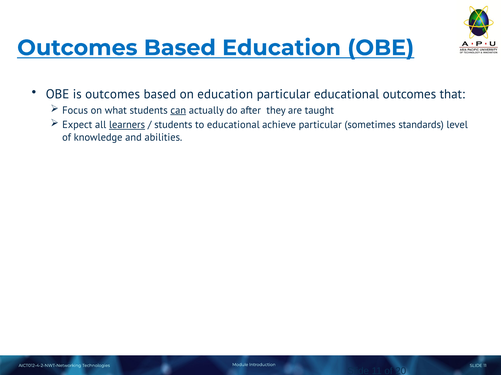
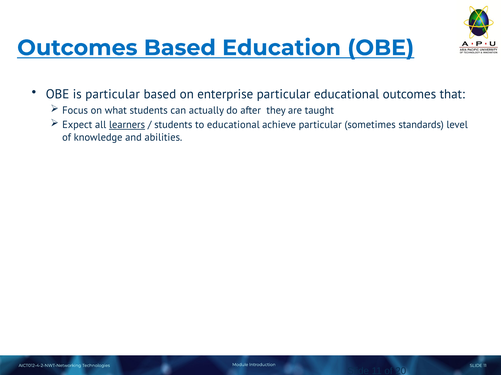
is outcomes: outcomes -> particular
on education: education -> enterprise
can underline: present -> none
